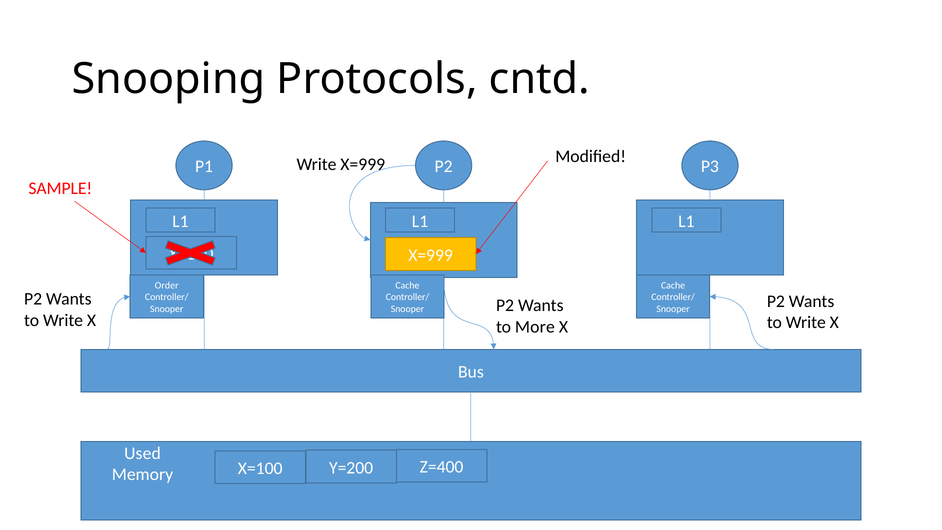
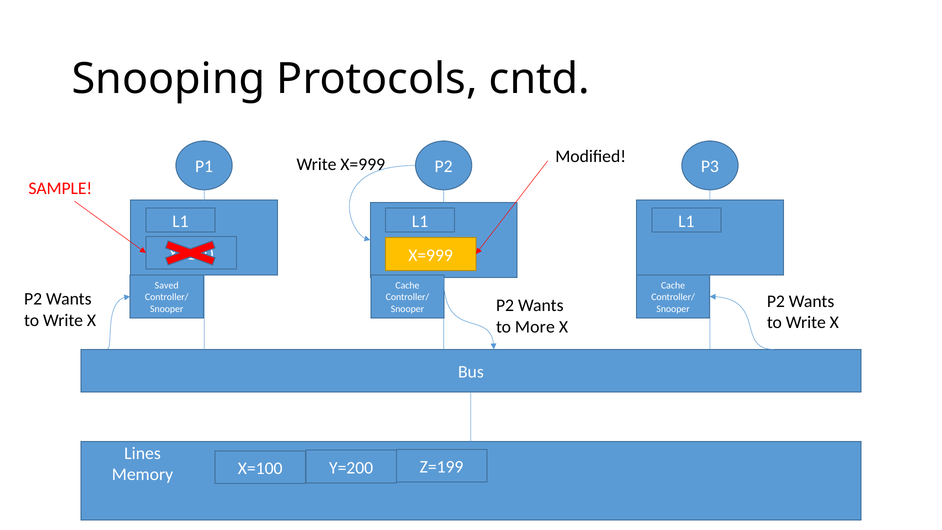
Order: Order -> Saved
Used: Used -> Lines
Z=400: Z=400 -> Z=199
